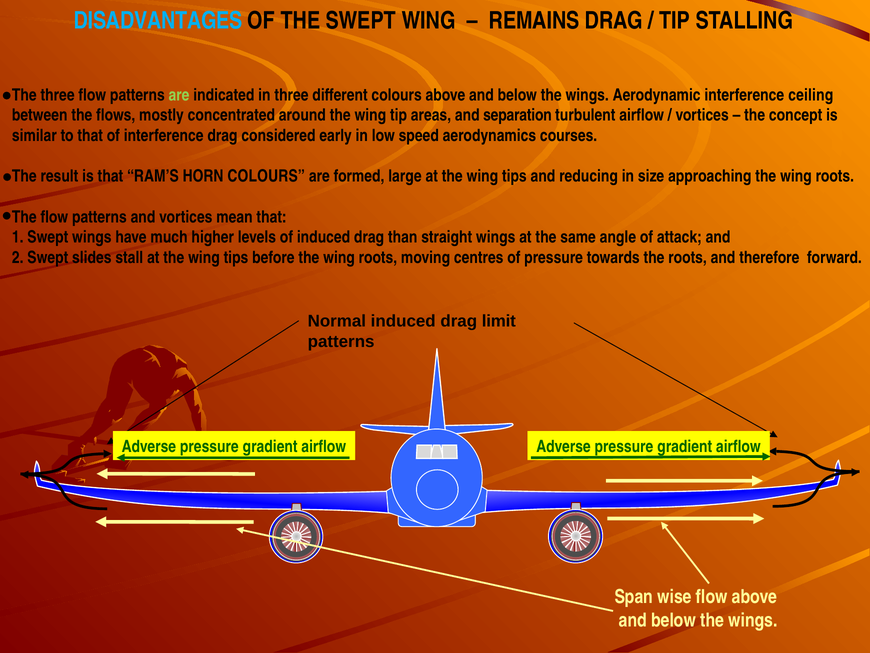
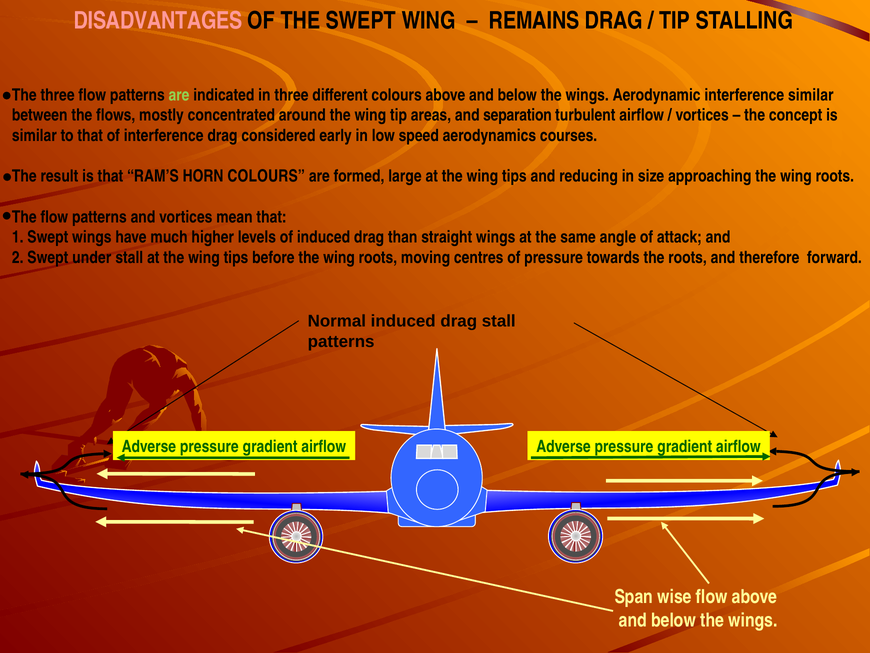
DISADVANTAGES colour: light blue -> pink
interference ceiling: ceiling -> similar
slides: slides -> under
drag limit: limit -> stall
